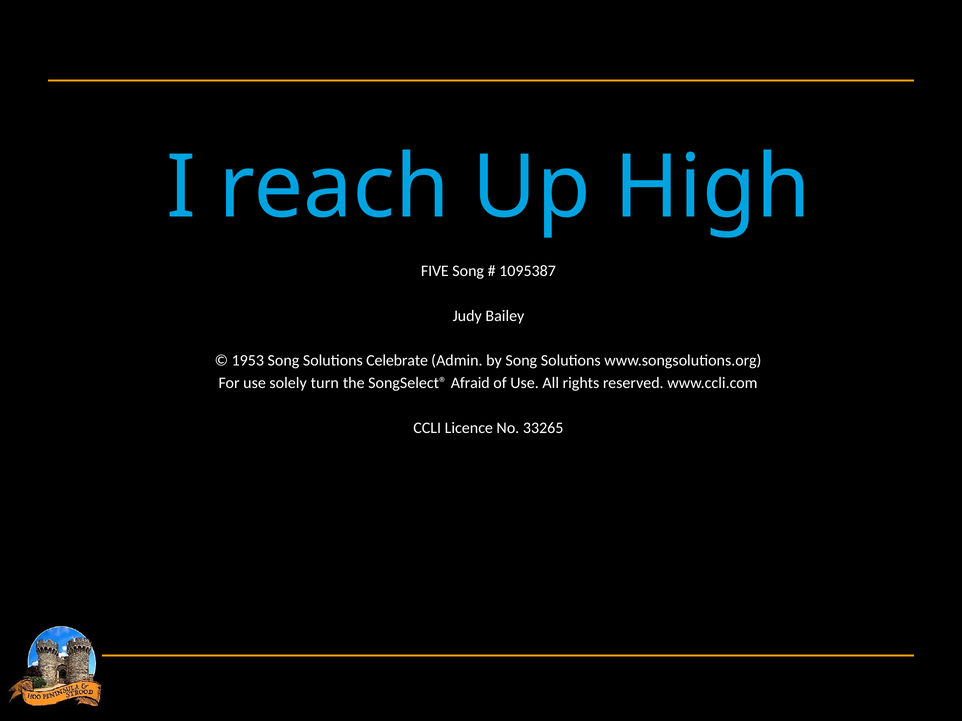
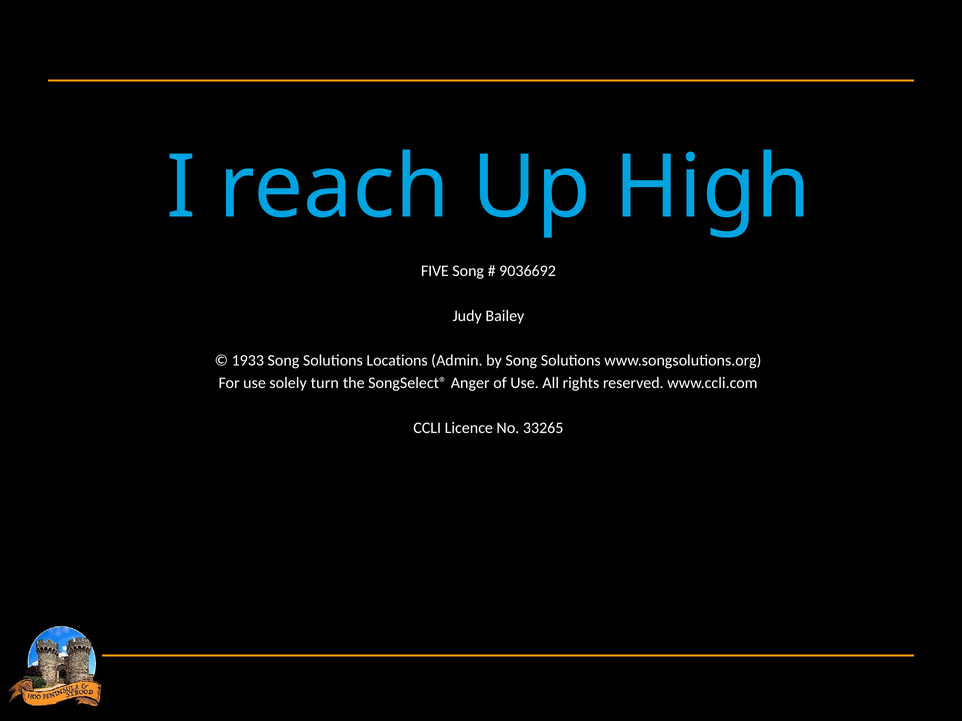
1095387: 1095387 -> 9036692
1953: 1953 -> 1933
Celebrate: Celebrate -> Locations
Afraid: Afraid -> Anger
